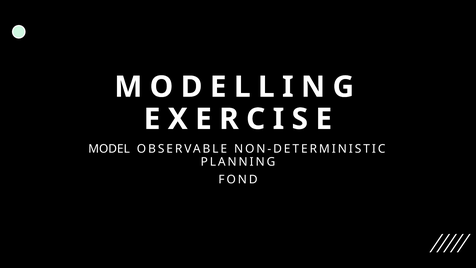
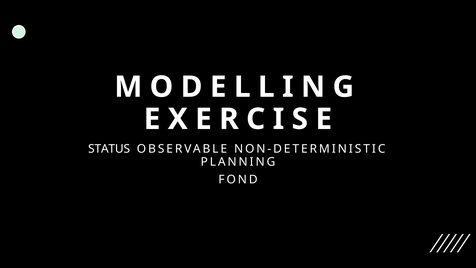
MODEL: MODEL -> STATUS
